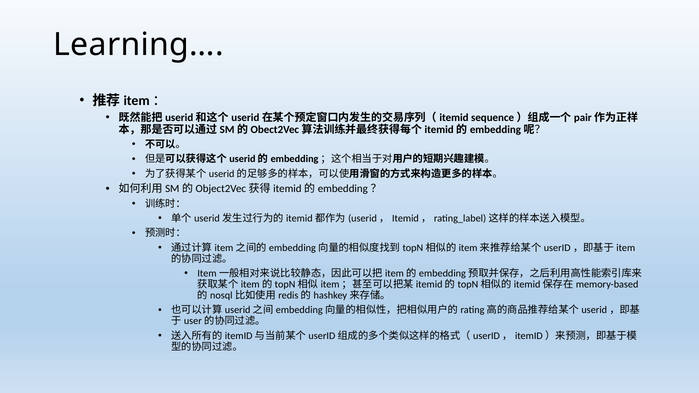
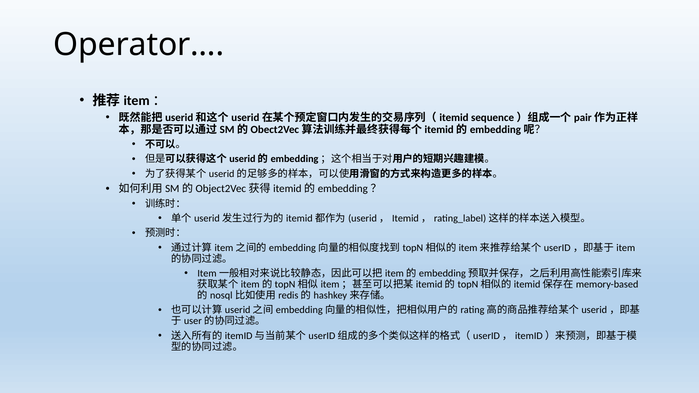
Learning…: Learning… -> Operator…
